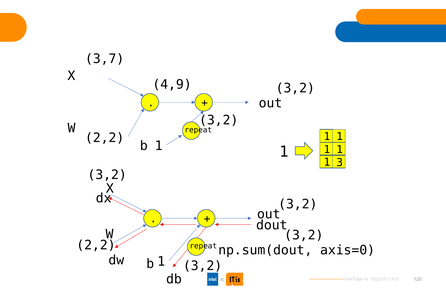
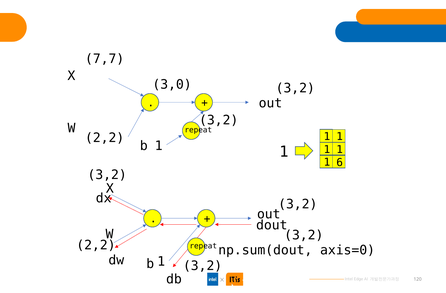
3,7: 3,7 -> 7,7
4,9: 4,9 -> 3,0
3: 3 -> 6
